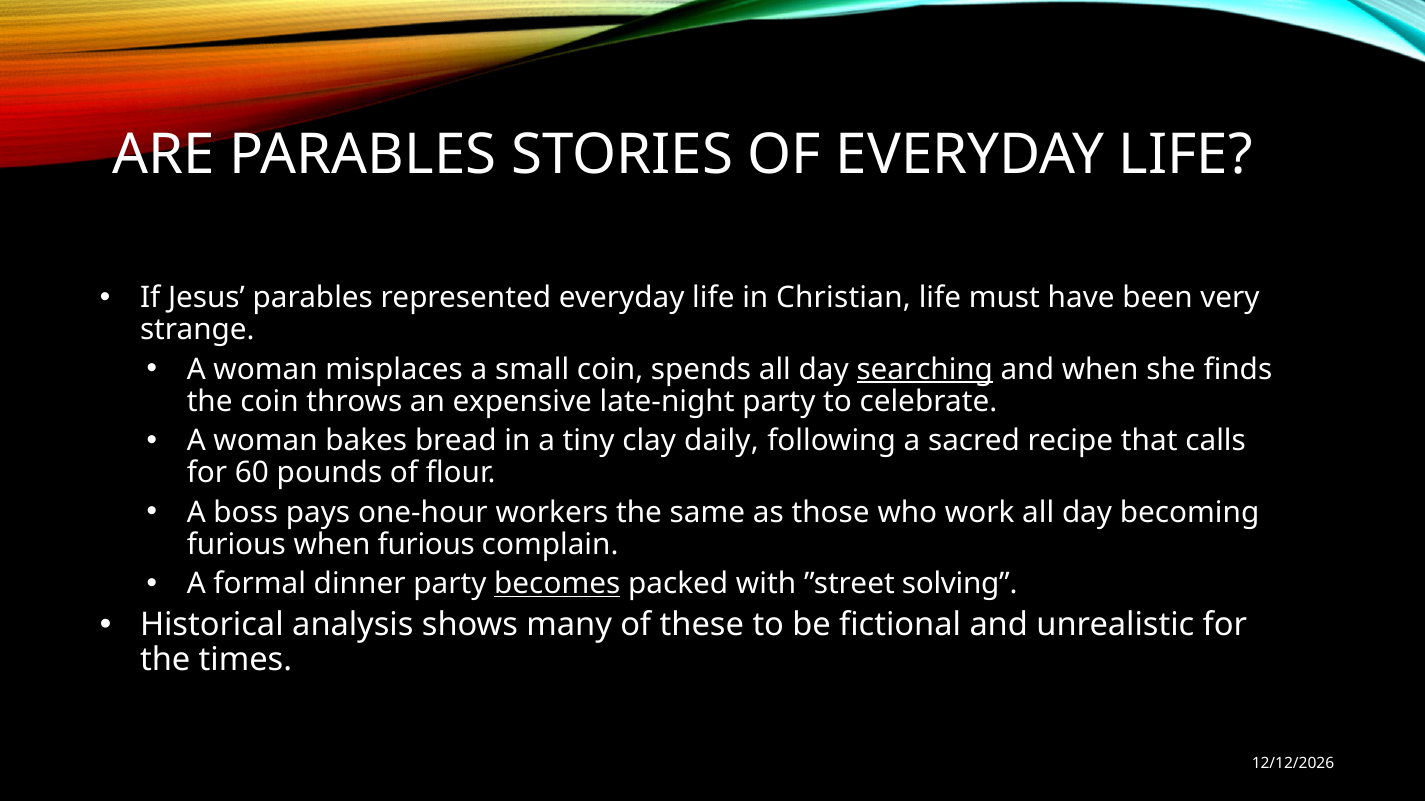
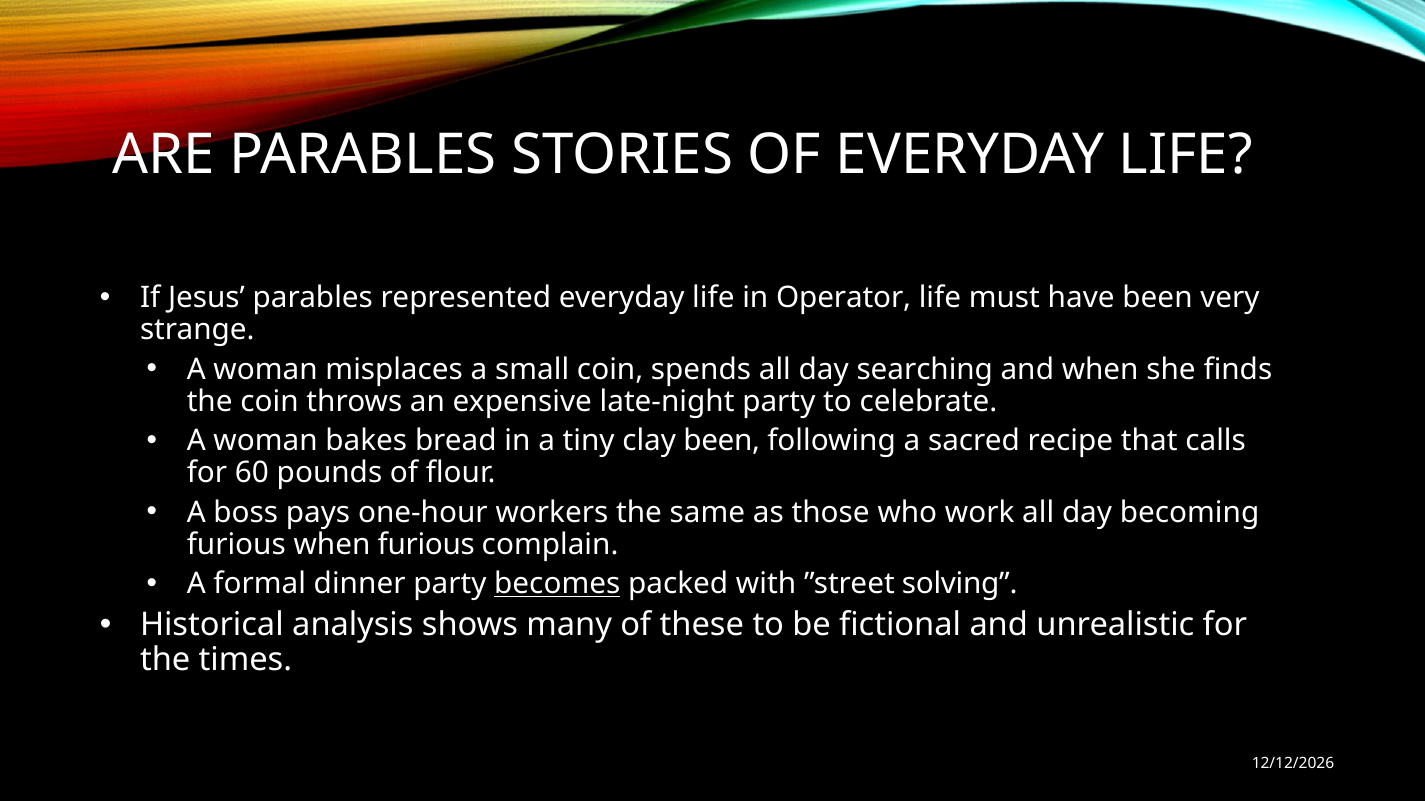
Christian: Christian -> Operator
searching underline: present -> none
clay daily: daily -> been
